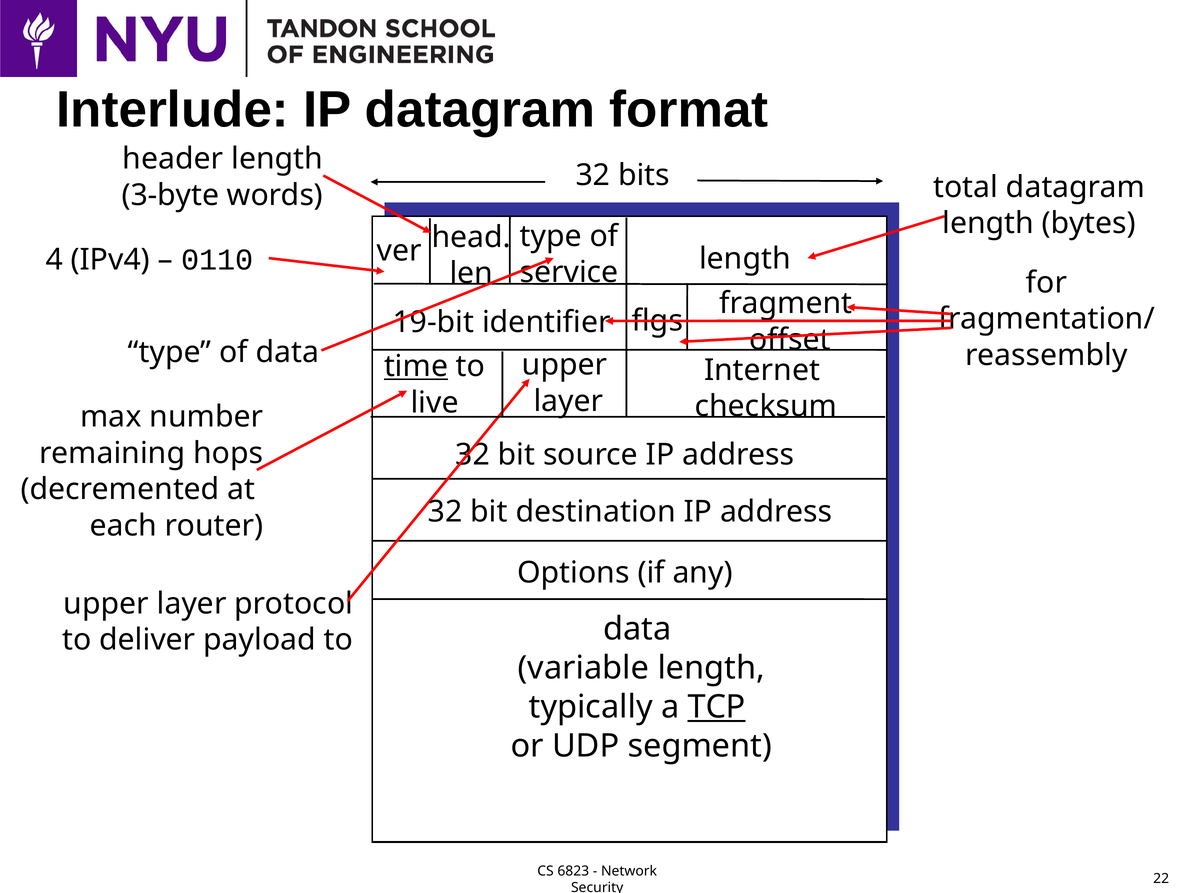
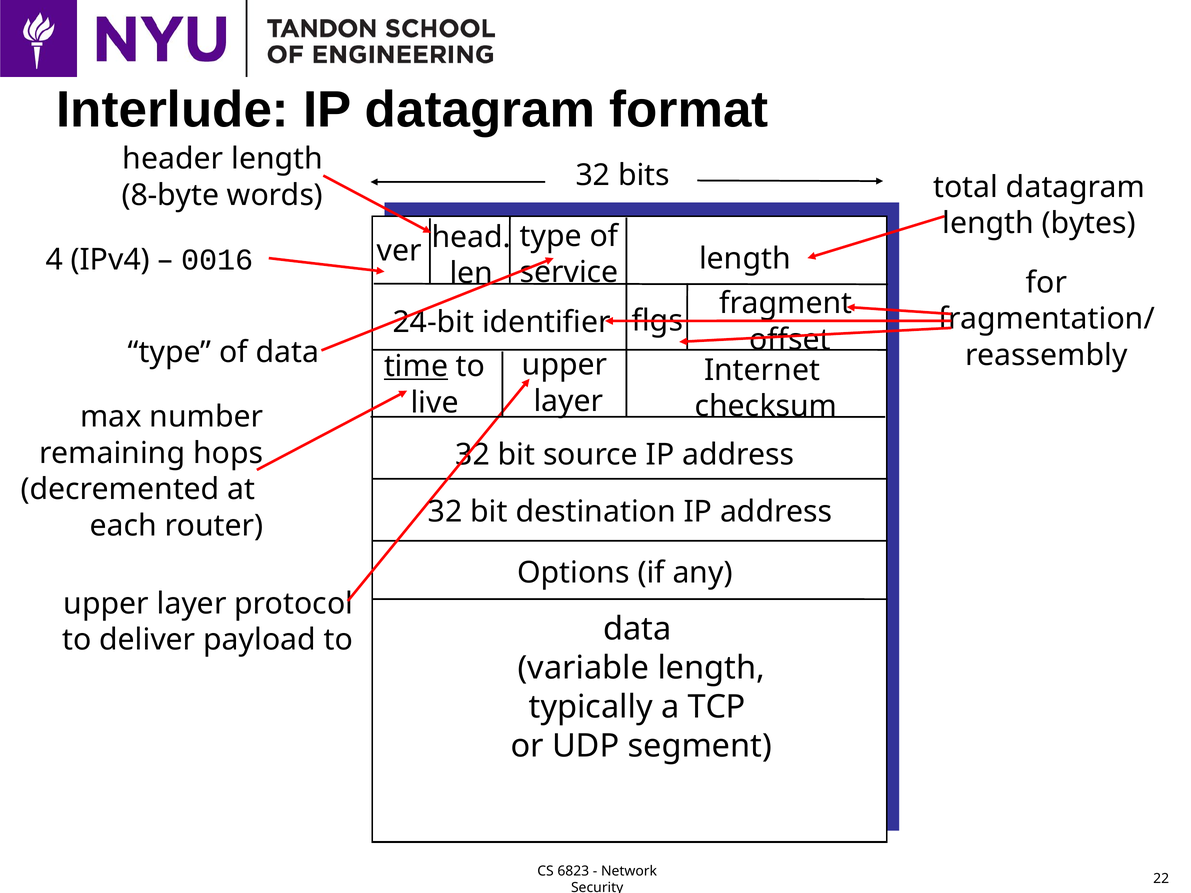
3-byte: 3-byte -> 8-byte
0110: 0110 -> 0016
19-bit: 19-bit -> 24-bit
TCP underline: present -> none
